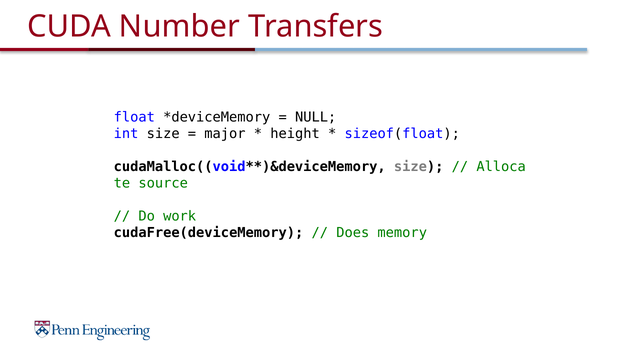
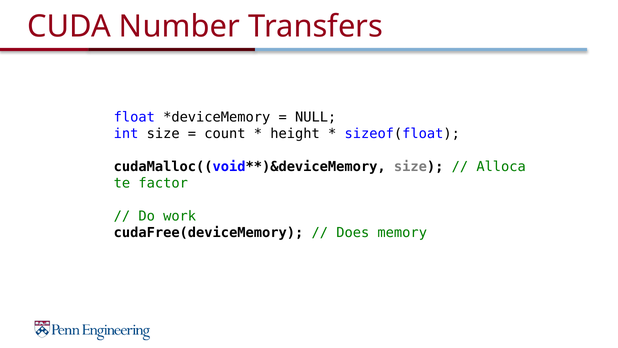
major: major -> count
source: source -> factor
